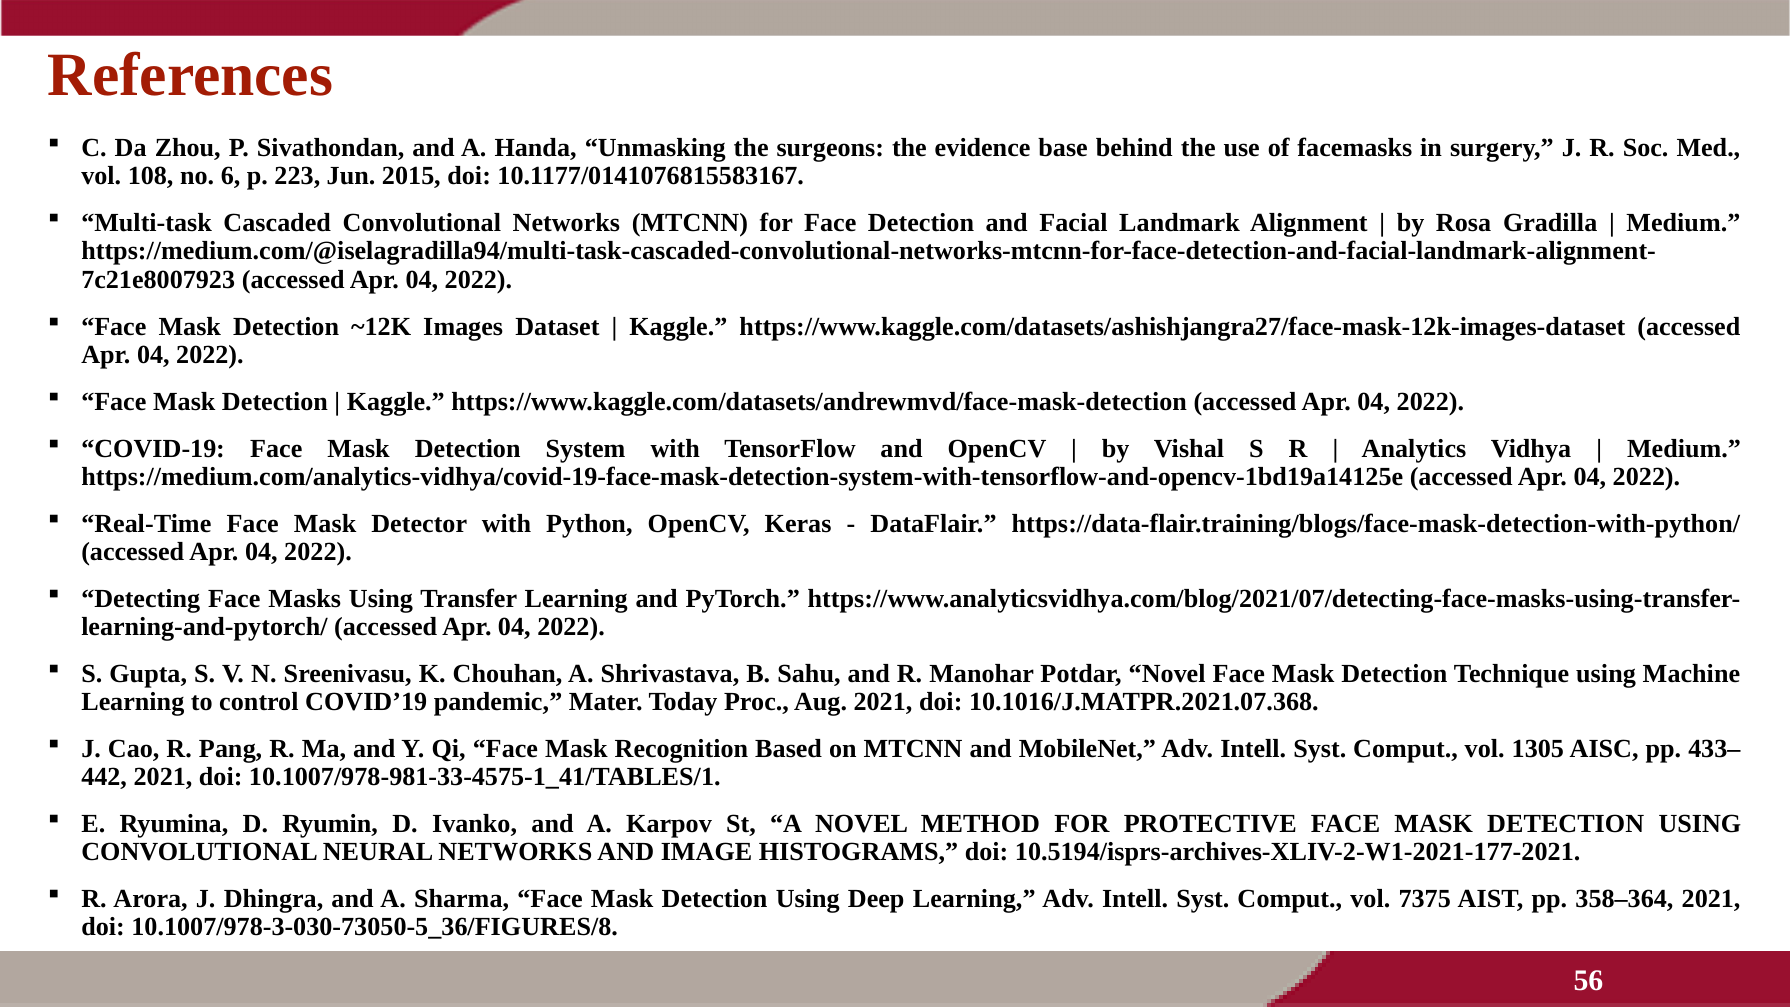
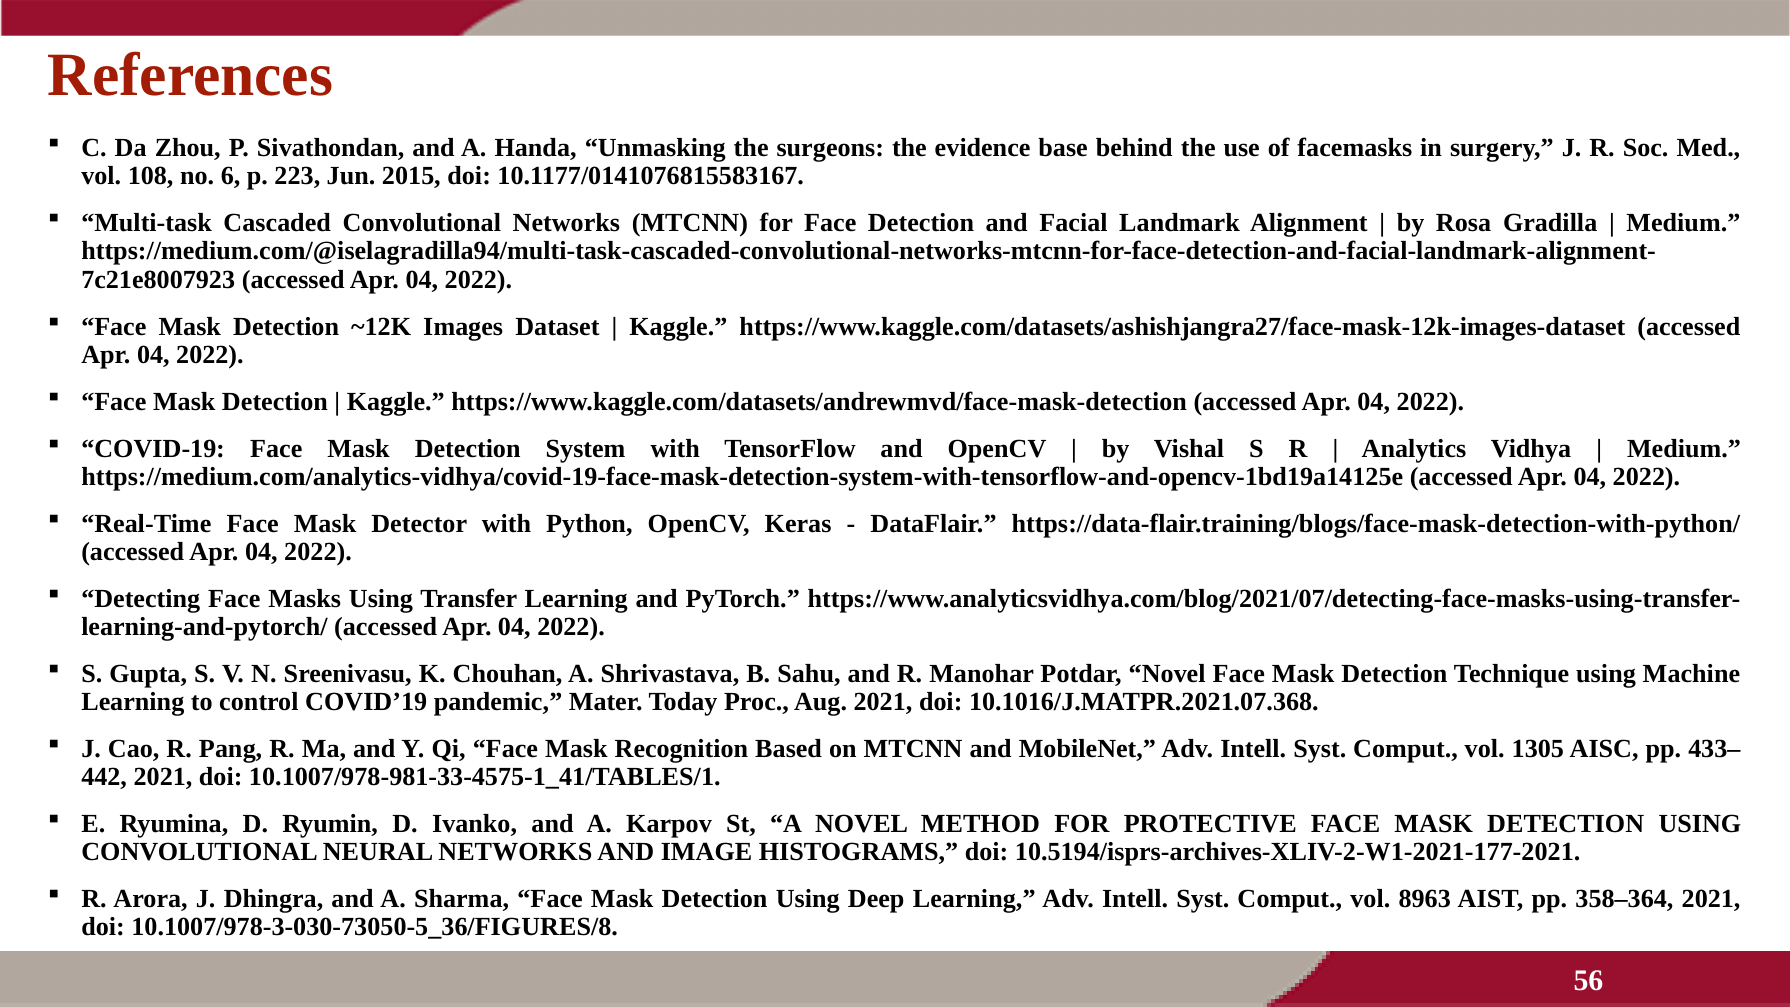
7375: 7375 -> 8963
